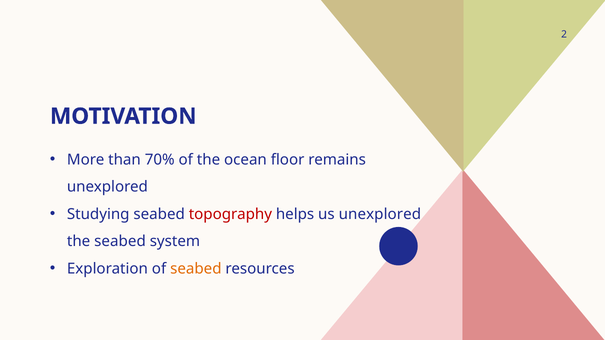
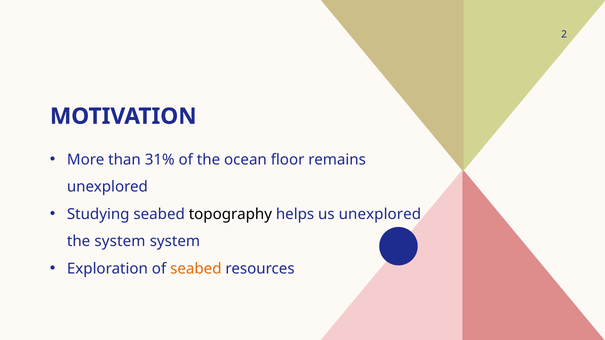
70%: 70% -> 31%
topography colour: red -> black
the seabed: seabed -> system
